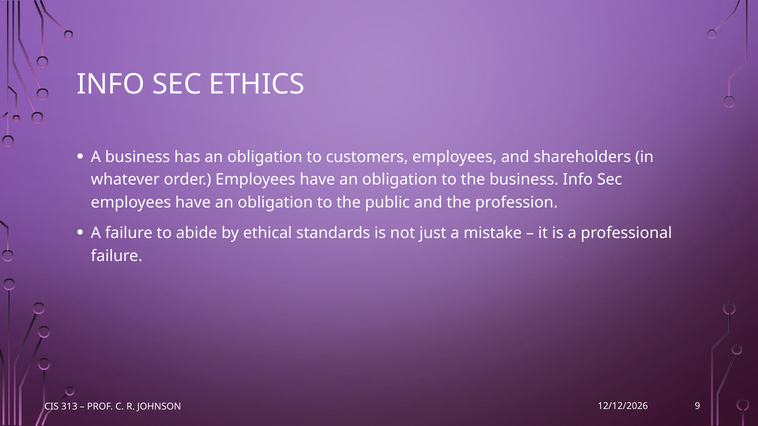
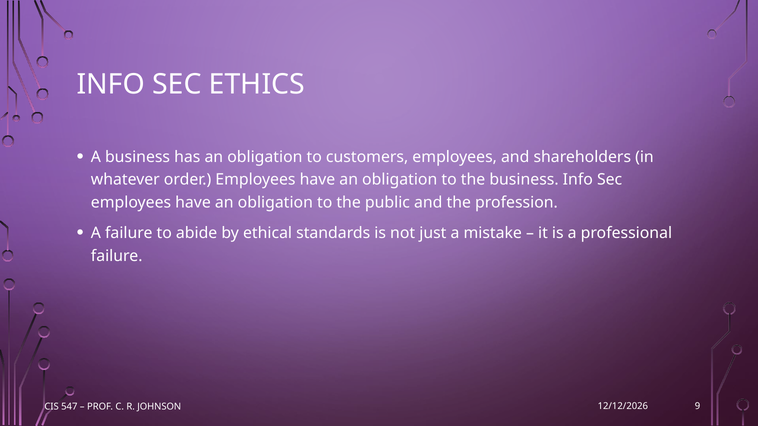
313: 313 -> 547
